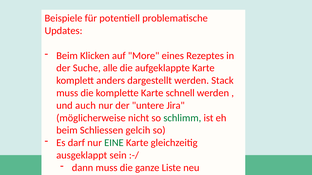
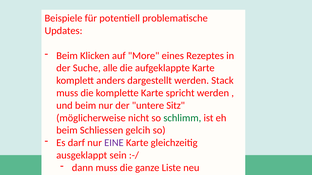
schnell: schnell -> spricht
und auch: auch -> beim
Jira: Jira -> Sitz
EINE colour: green -> purple
